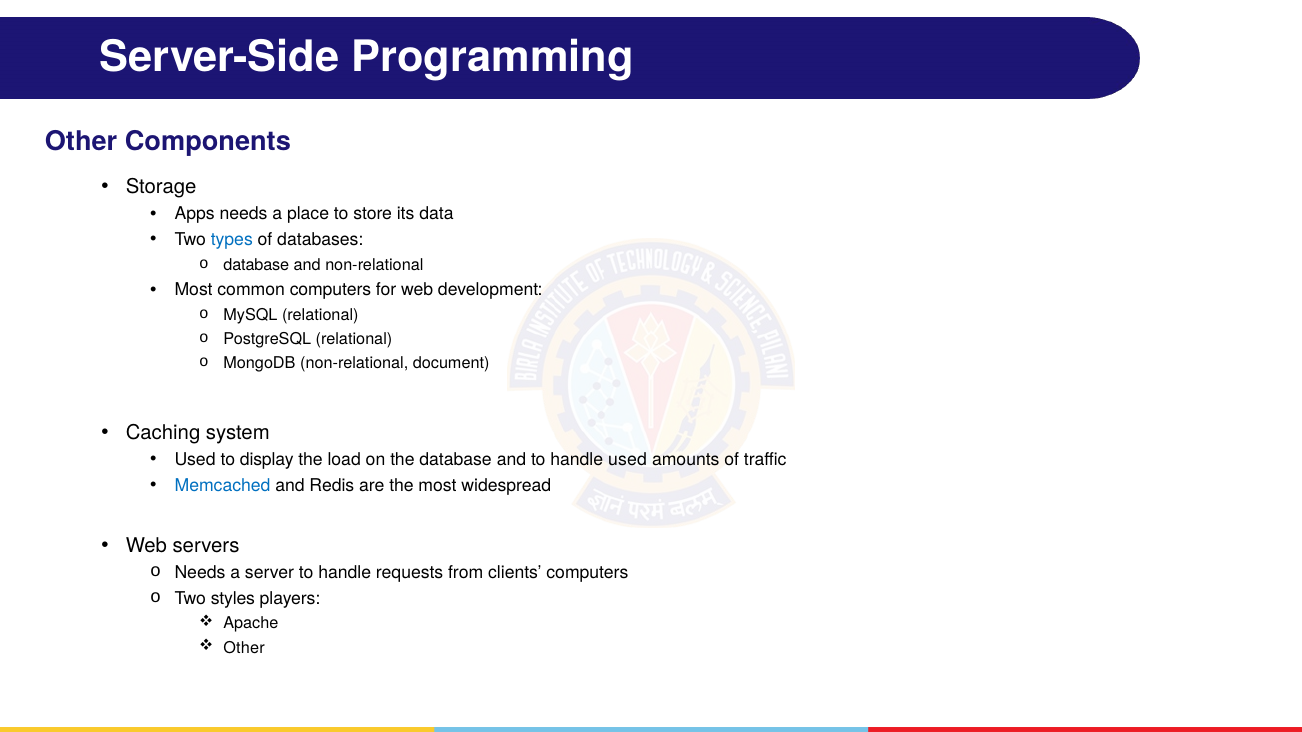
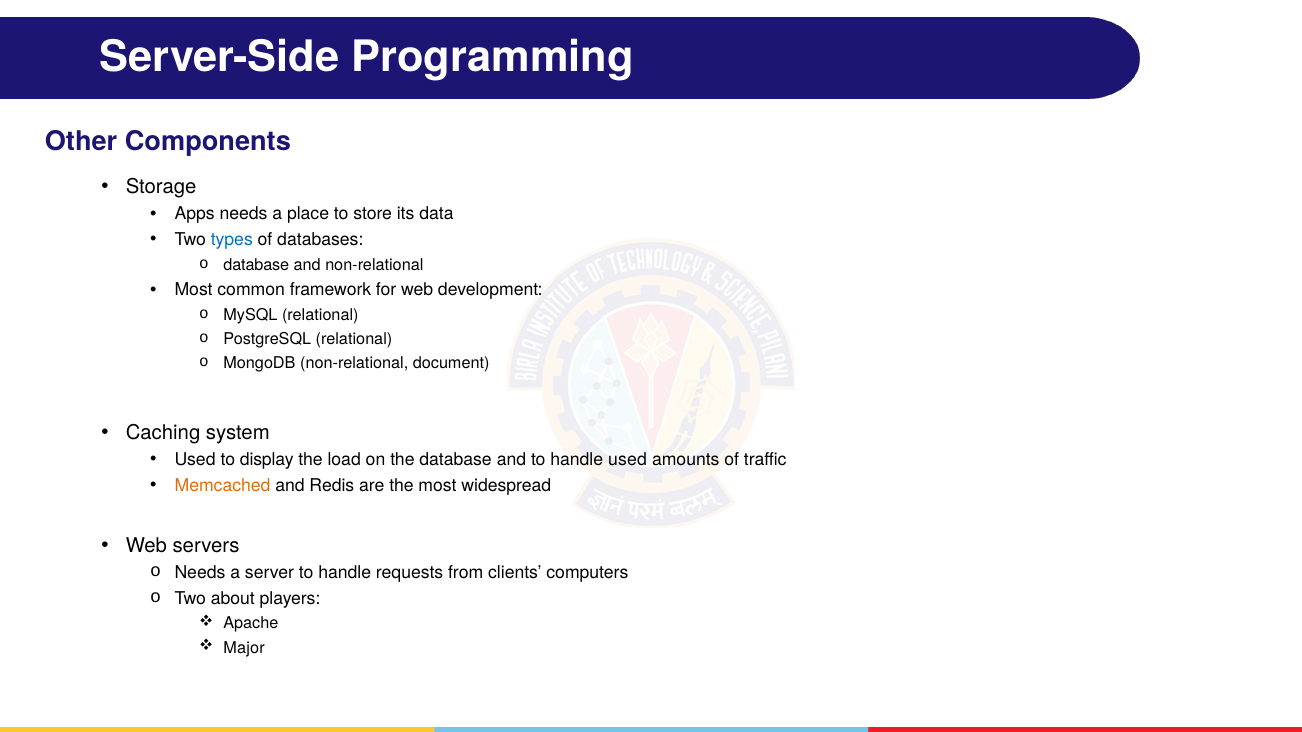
common computers: computers -> framework
Memcached colour: blue -> orange
styles: styles -> about
Other at (244, 648): Other -> Major
